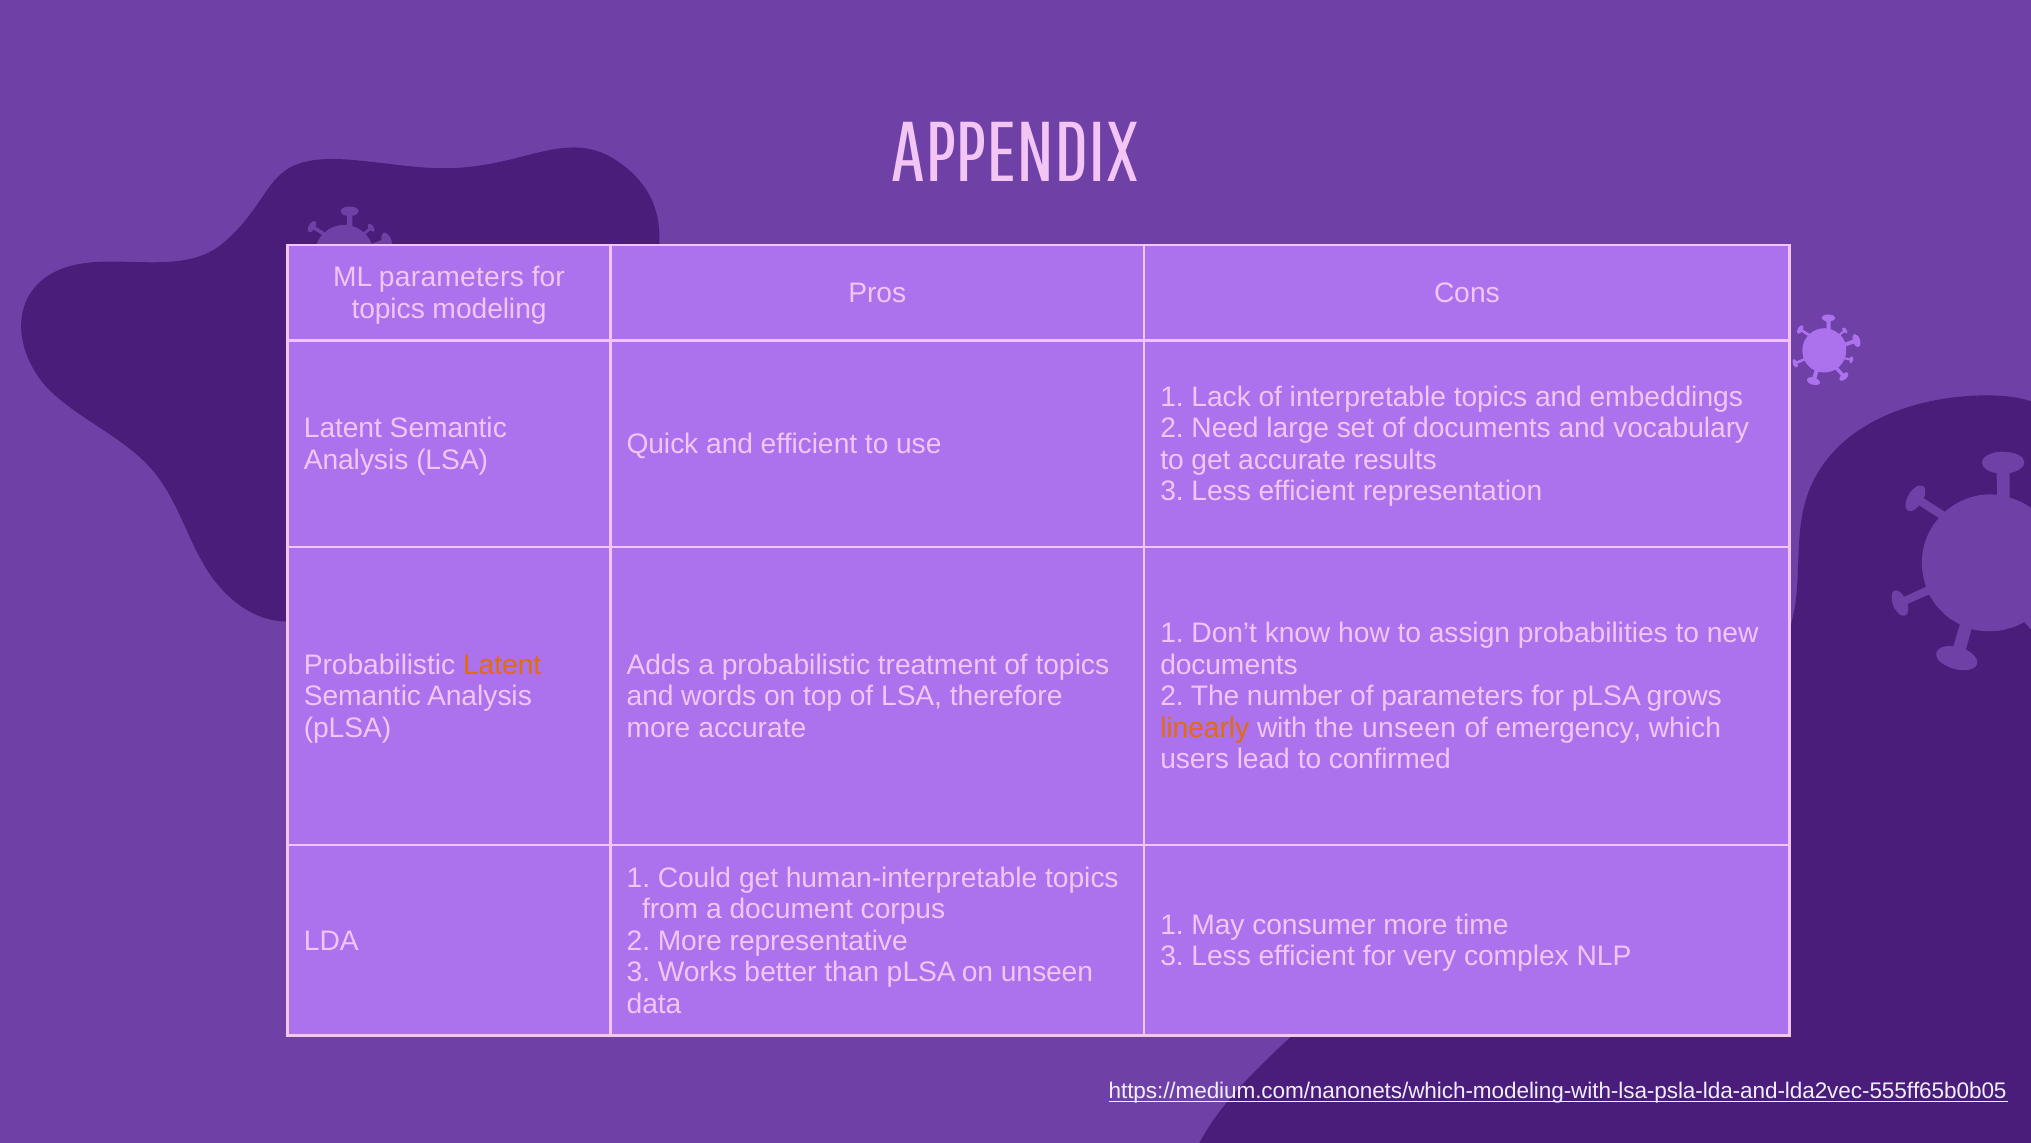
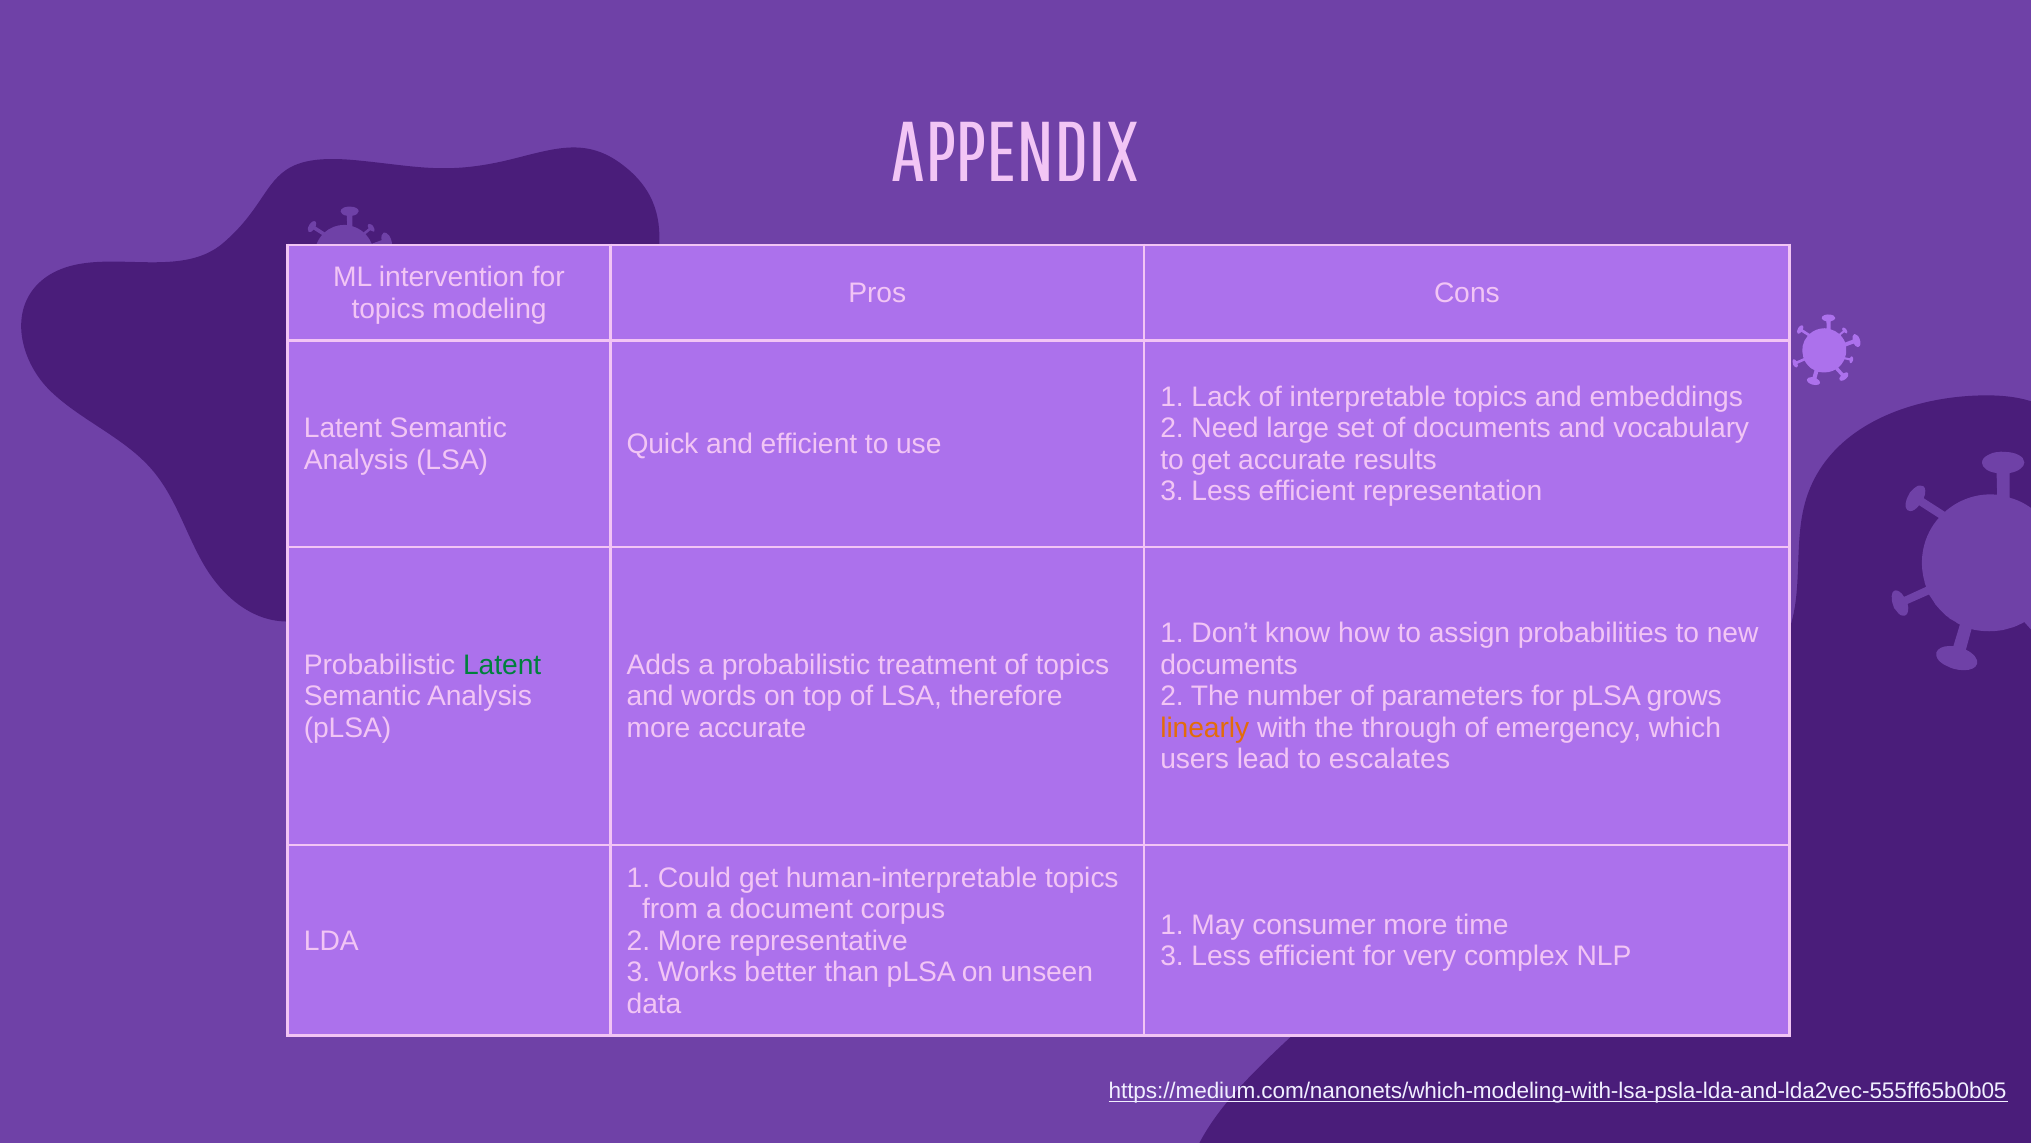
ML parameters: parameters -> intervention
Latent at (502, 665) colour: orange -> green
the unseen: unseen -> through
confirmed: confirmed -> escalates
